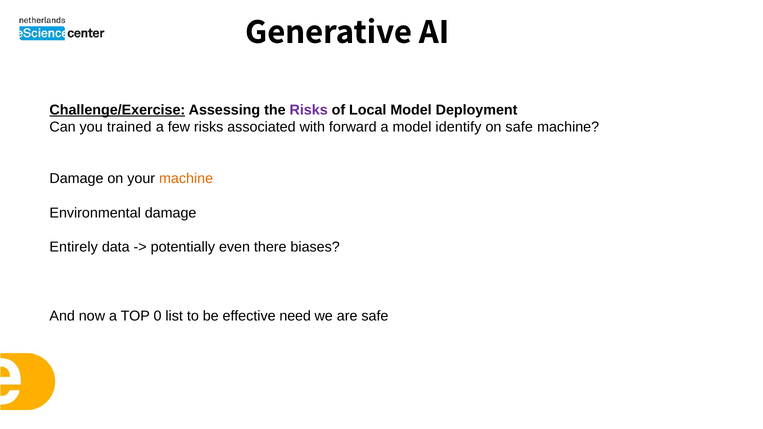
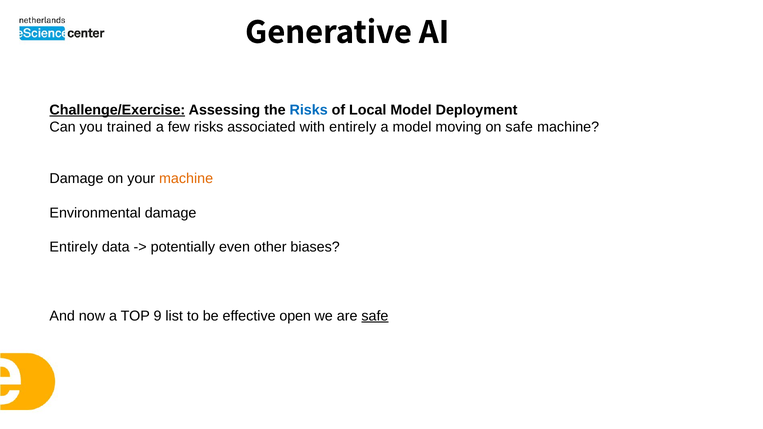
Risks at (309, 110) colour: purple -> blue
with forward: forward -> entirely
identify: identify -> moving
there: there -> other
0: 0 -> 9
need: need -> open
safe at (375, 316) underline: none -> present
